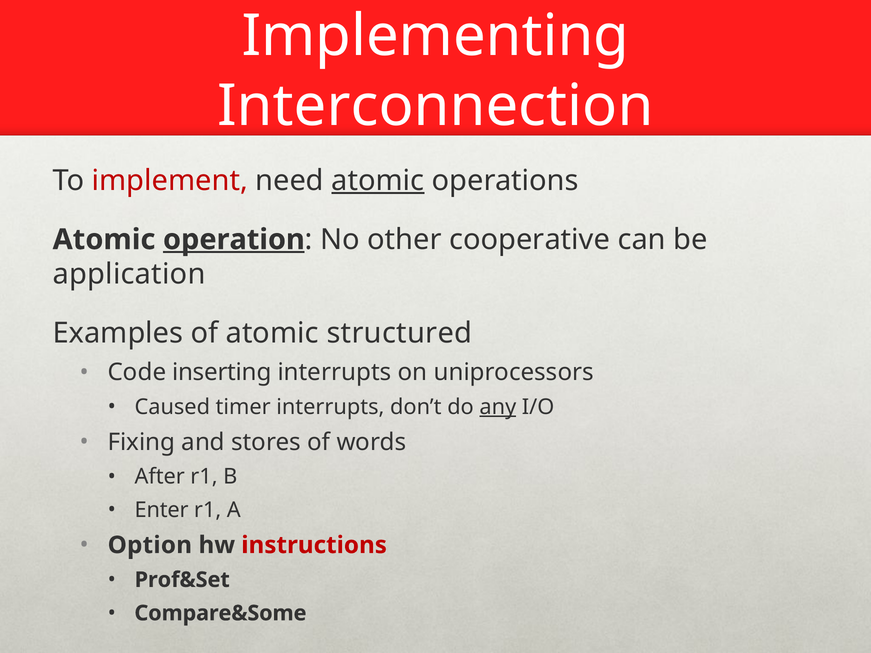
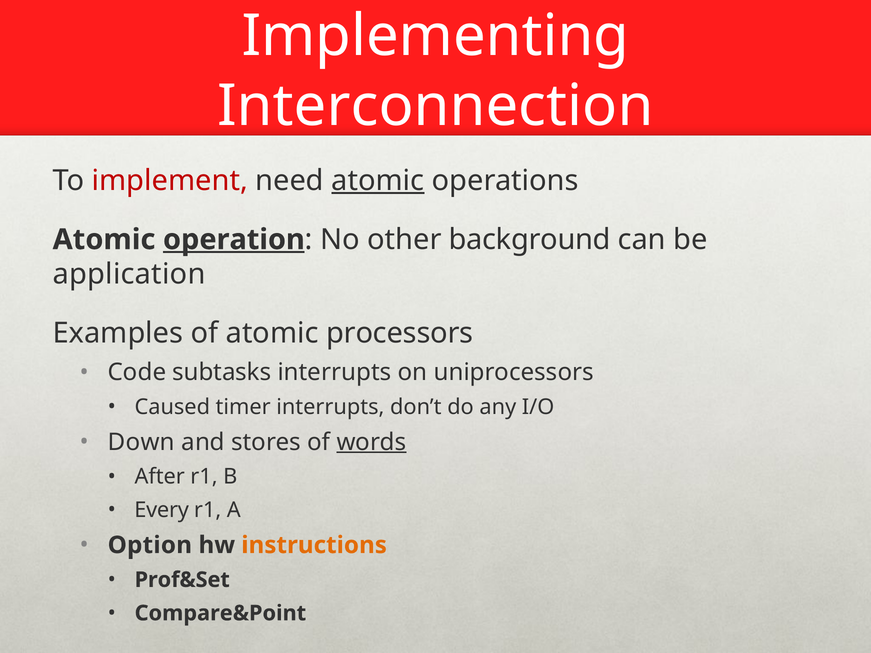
cooperative: cooperative -> background
structured: structured -> processors
inserting: inserting -> subtasks
any underline: present -> none
Fixing: Fixing -> Down
words underline: none -> present
Enter: Enter -> Every
instructions colour: red -> orange
Compare&Some: Compare&Some -> Compare&Point
